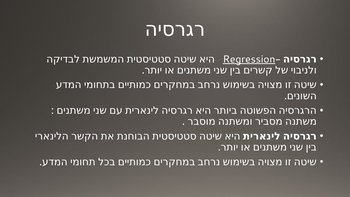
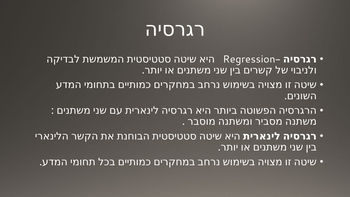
Regression underline: present -> none
